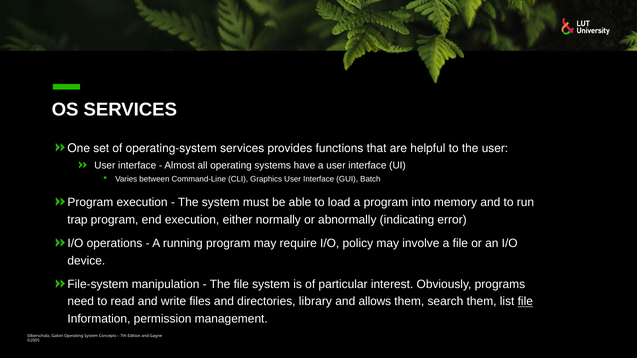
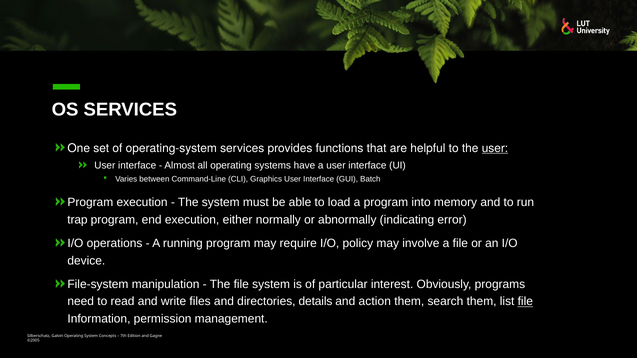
user at (495, 148) underline: none -> present
library: library -> details
allows: allows -> action
